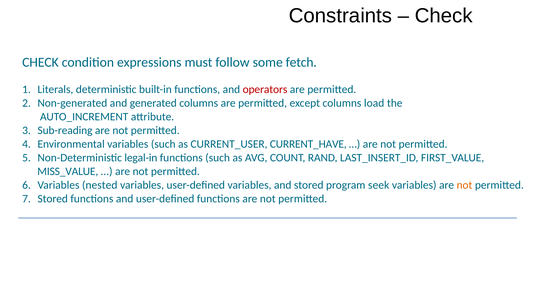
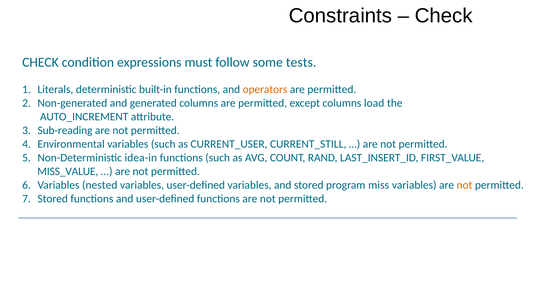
fetch: fetch -> tests
operators colour: red -> orange
CURRENT_HAVE: CURRENT_HAVE -> CURRENT_STILL
legal-in: legal-in -> idea-in
seek: seek -> miss
